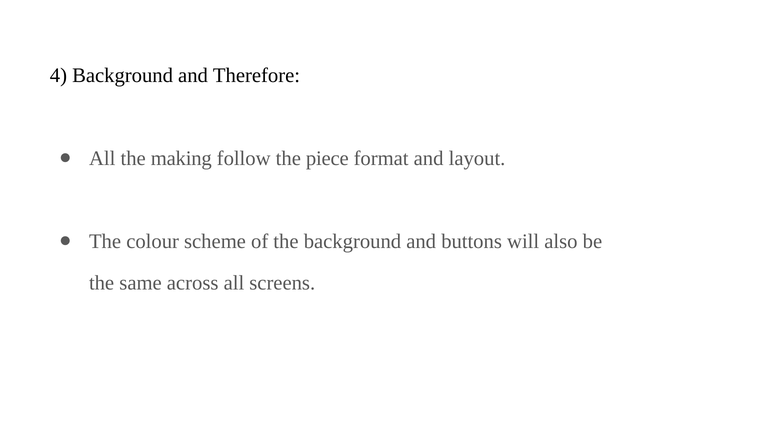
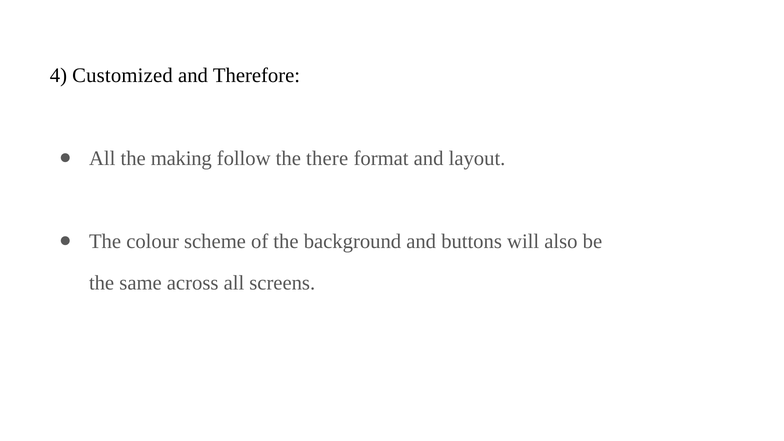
4 Background: Background -> Customized
piece: piece -> there
